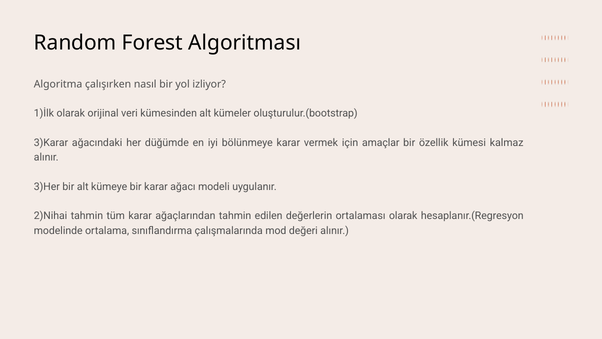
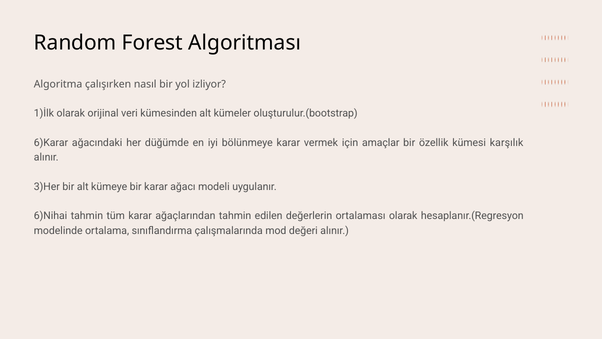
3)Karar: 3)Karar -> 6)Karar
kalmaz: kalmaz -> karşılık
2)Nihai: 2)Nihai -> 6)Nihai
